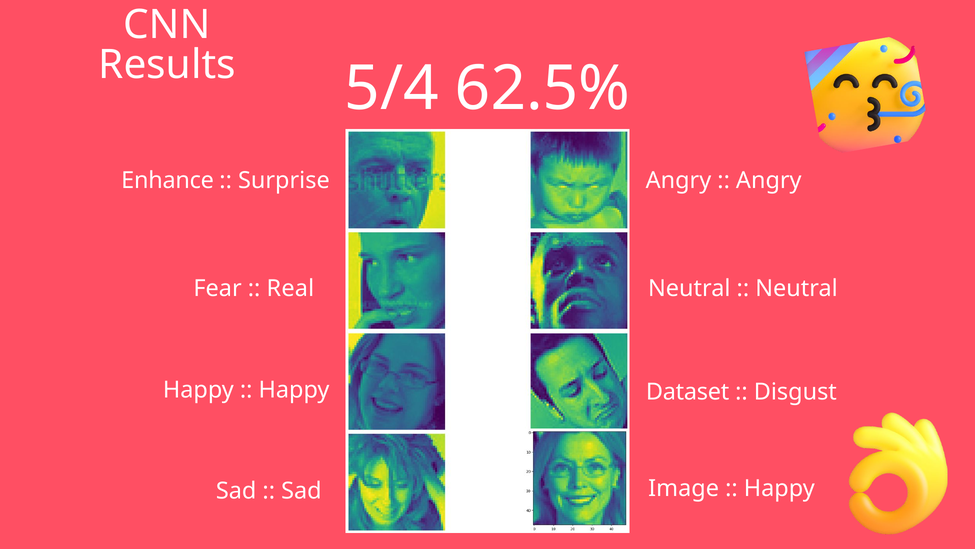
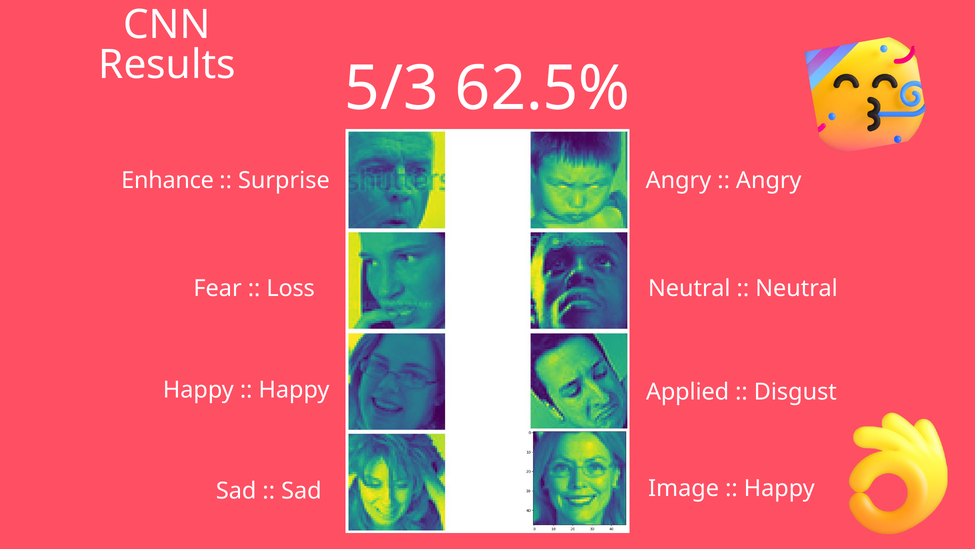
5/4: 5/4 -> 5/3
Real: Real -> Loss
Dataset: Dataset -> Applied
